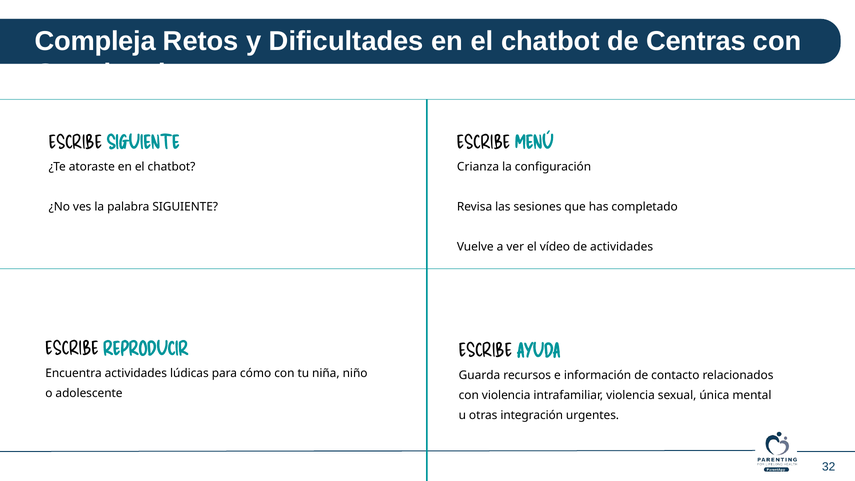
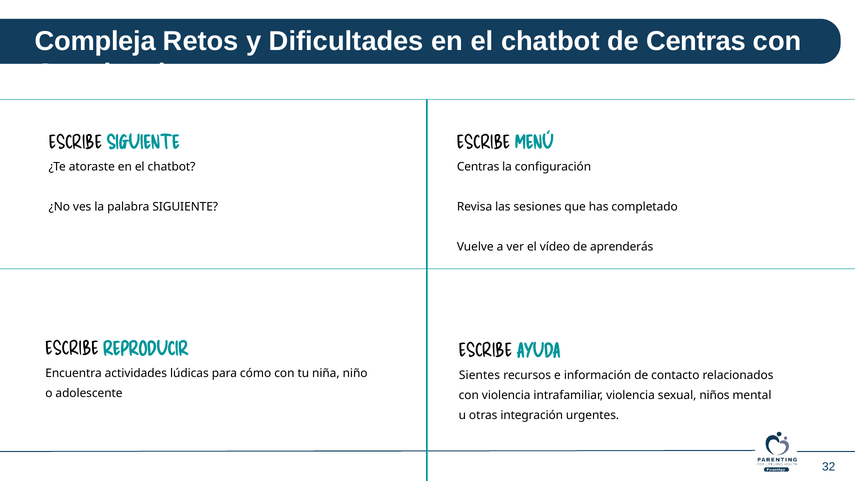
Crianza at (478, 167): Crianza -> Centras
de actividades: actividades -> aprenderás
Guarda: Guarda -> Sientes
única: única -> niños
